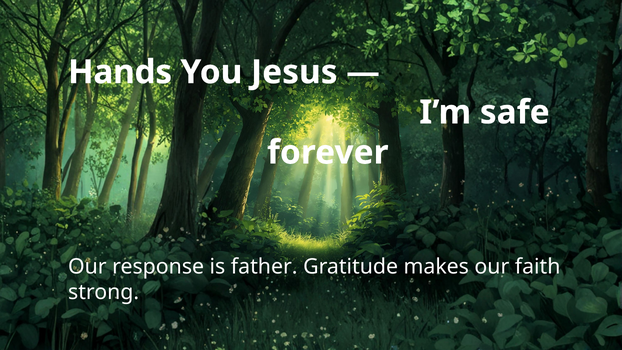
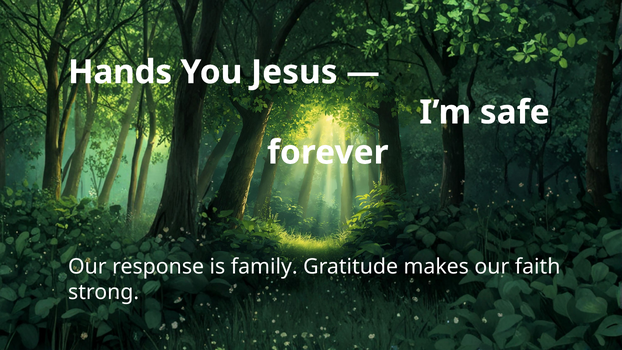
father: father -> family
